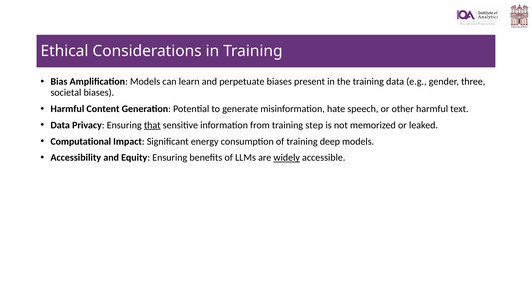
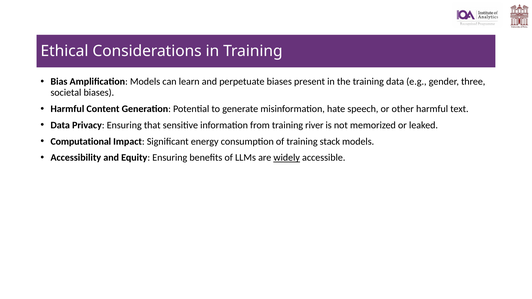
that underline: present -> none
step: step -> river
deep: deep -> stack
